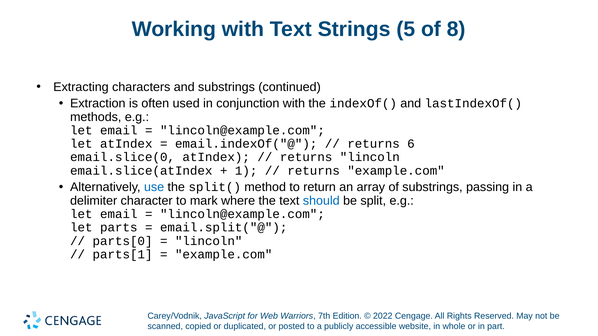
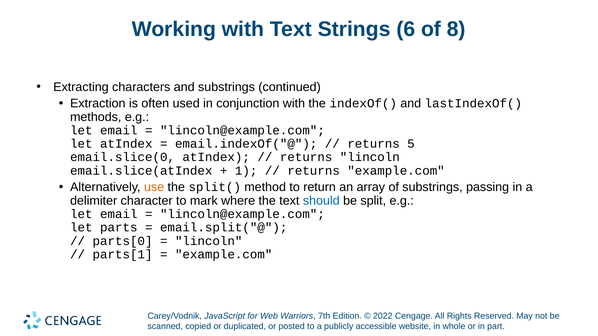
5: 5 -> 6
6: 6 -> 5
use colour: blue -> orange
